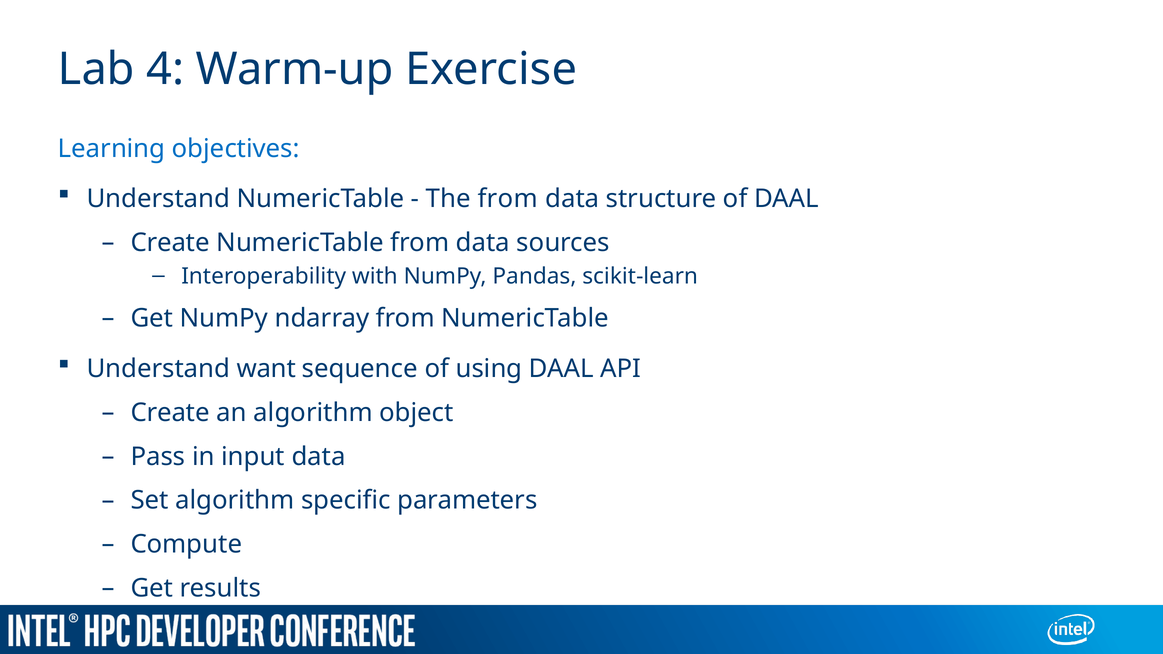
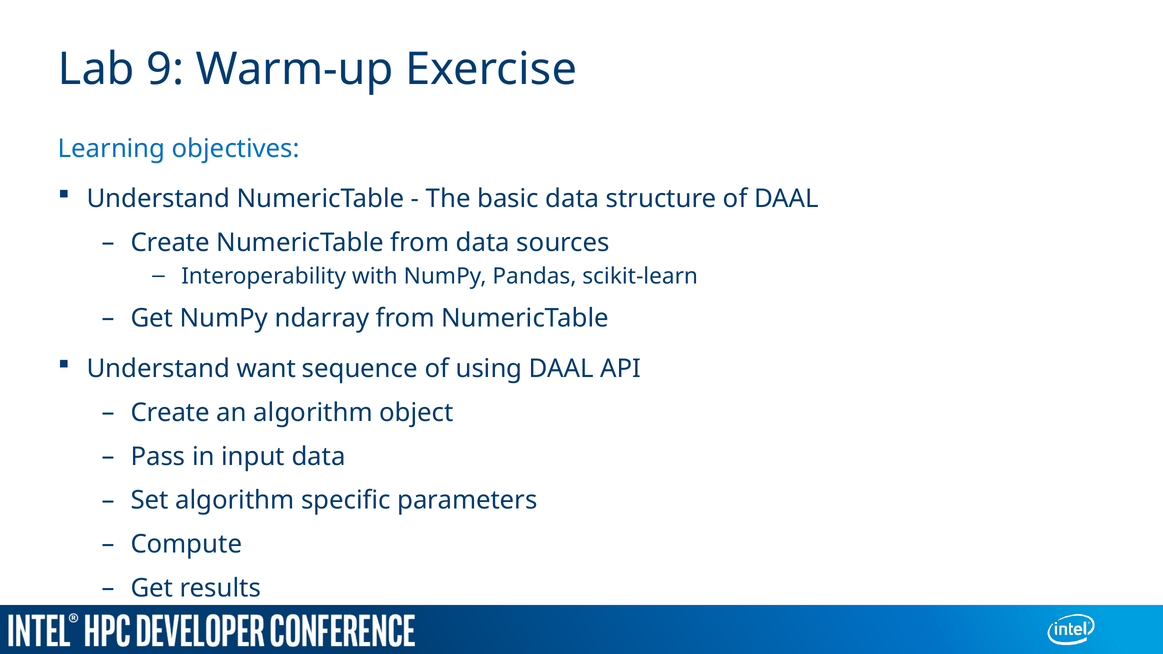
4: 4 -> 9
The from: from -> basic
